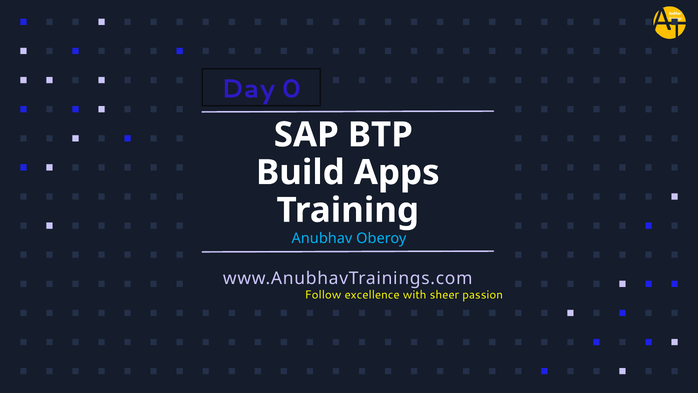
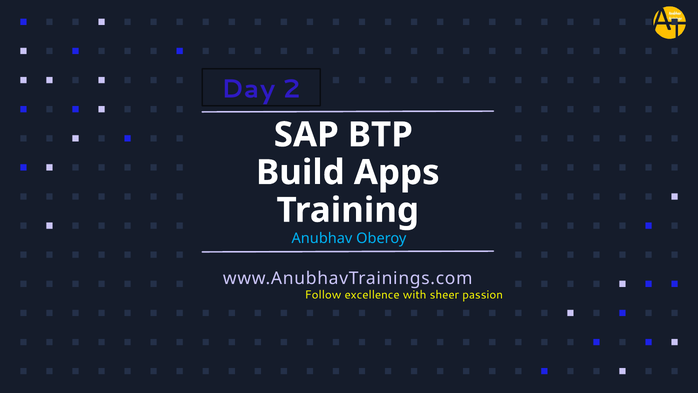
0: 0 -> 2
